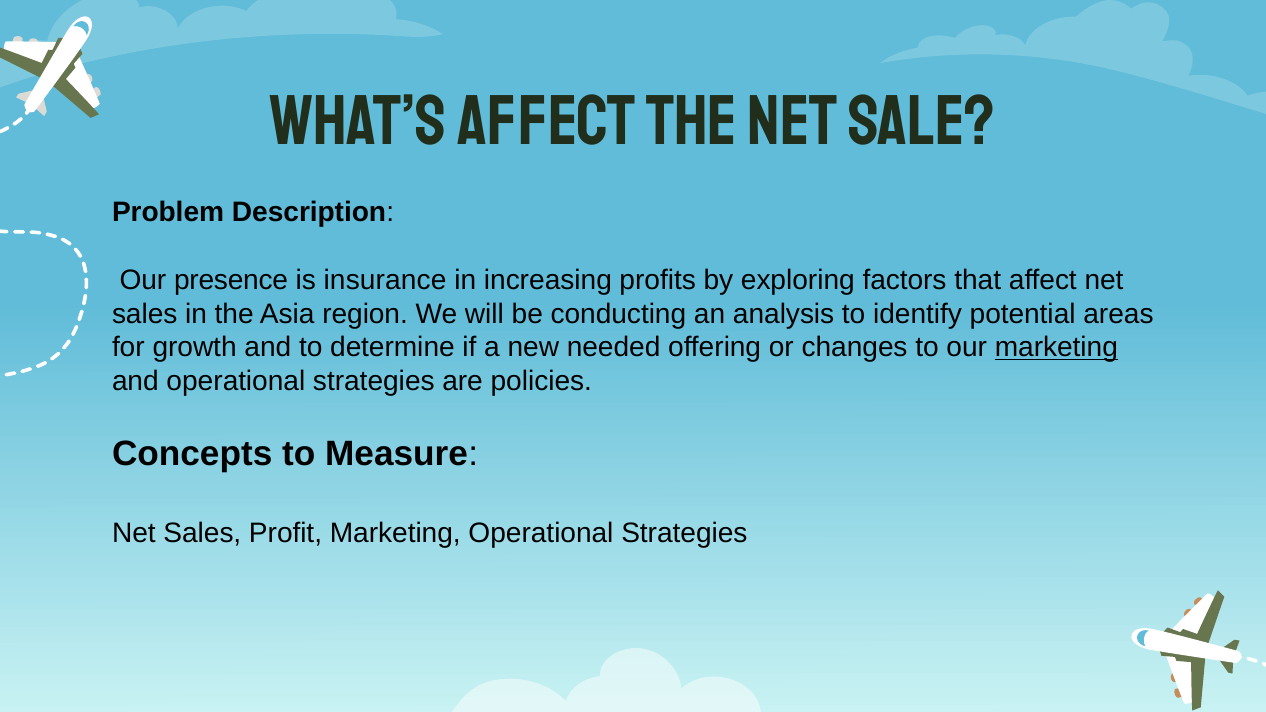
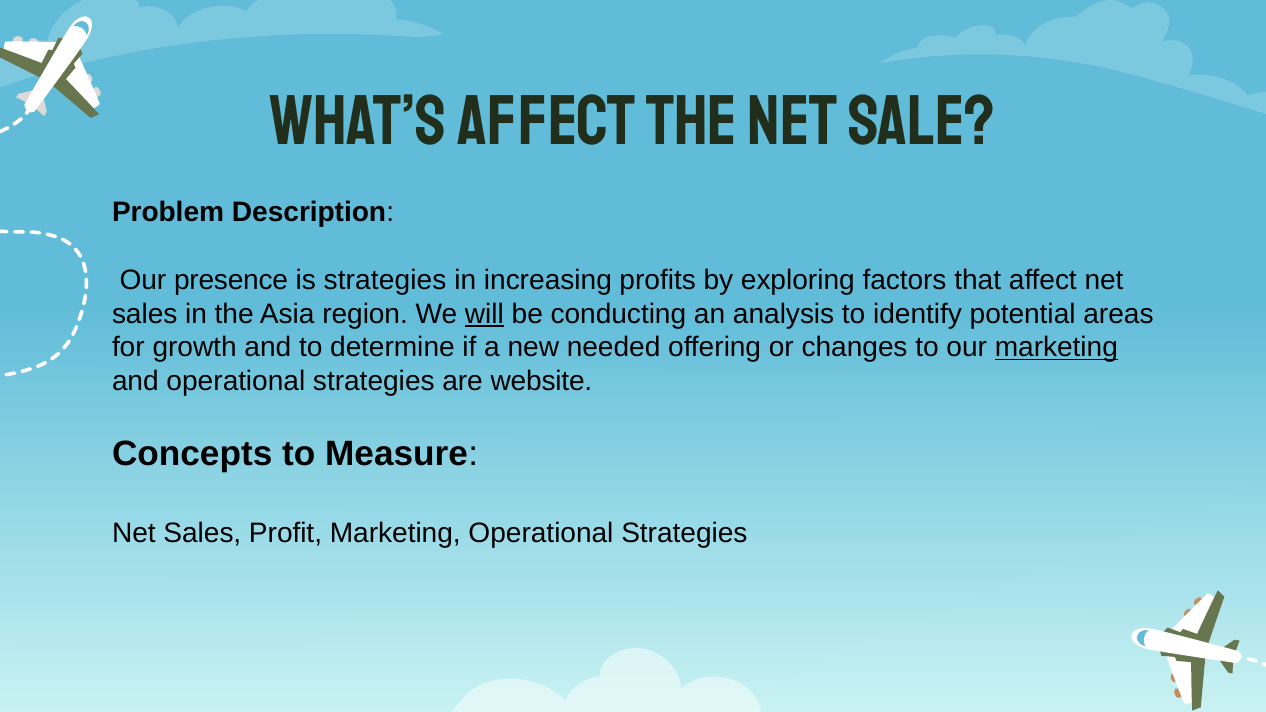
is insurance: insurance -> strategies
will underline: none -> present
policies: policies -> website
